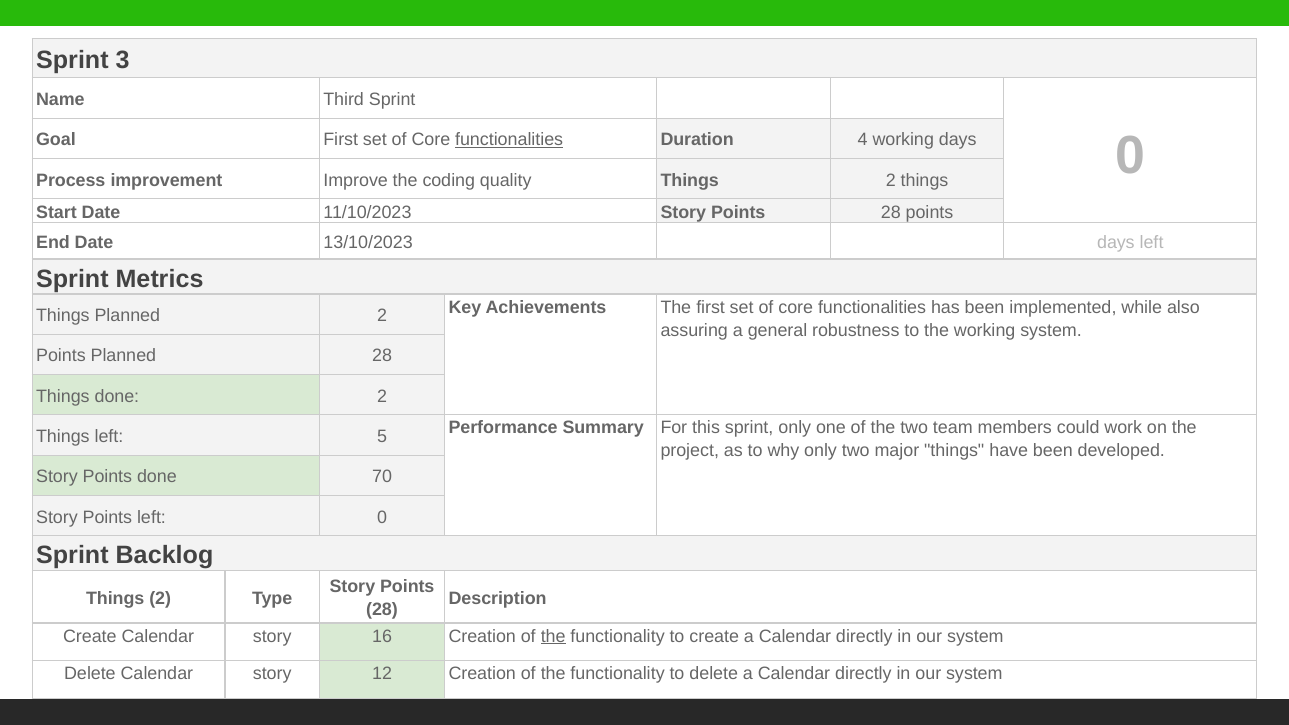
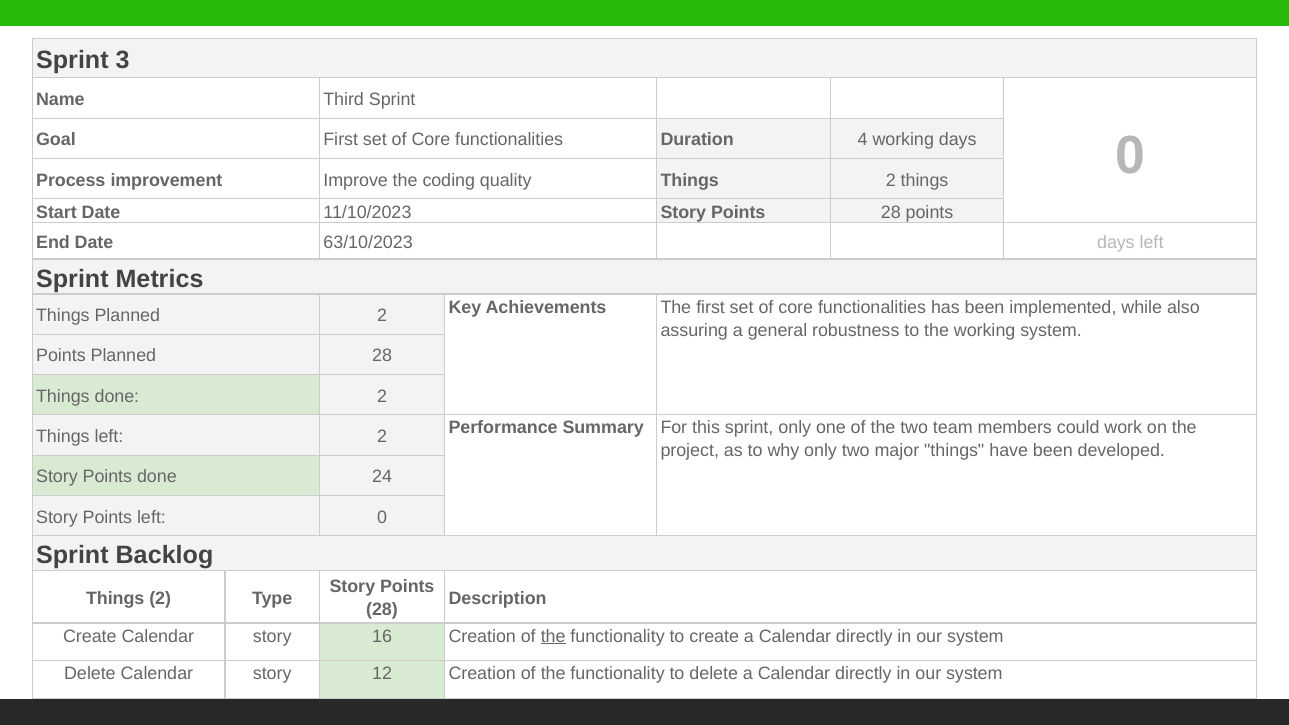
functionalities at (509, 140) underline: present -> none
13/10/2023: 13/10/2023 -> 63/10/2023
left 5: 5 -> 2
70: 70 -> 24
